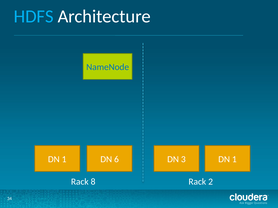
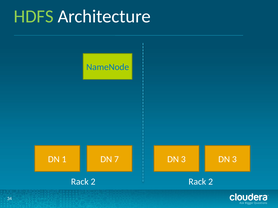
HDFS colour: light blue -> light green
6: 6 -> 7
3 DN 1: 1 -> 3
8 at (93, 182): 8 -> 2
